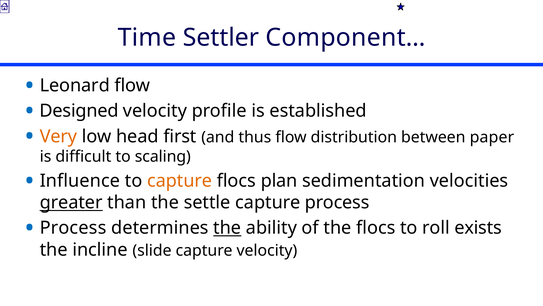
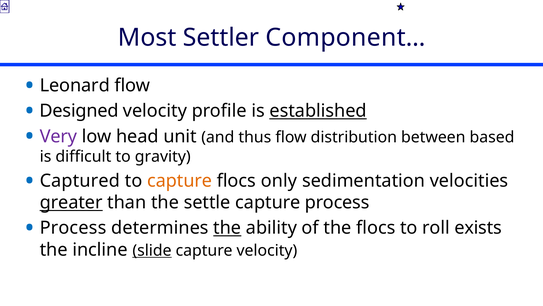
Time: Time -> Most
established underline: none -> present
Very colour: orange -> purple
first: first -> unit
paper: paper -> based
scaling: scaling -> gravity
Influence: Influence -> Captured
plan: plan -> only
slide underline: none -> present
